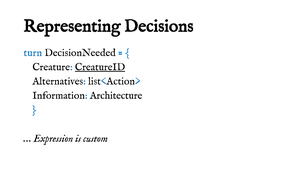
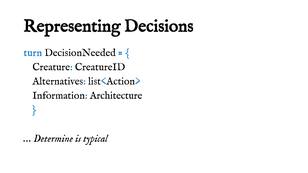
CreatureID underline: present -> none
Expression: Expression -> Determine
custom: custom -> typical
